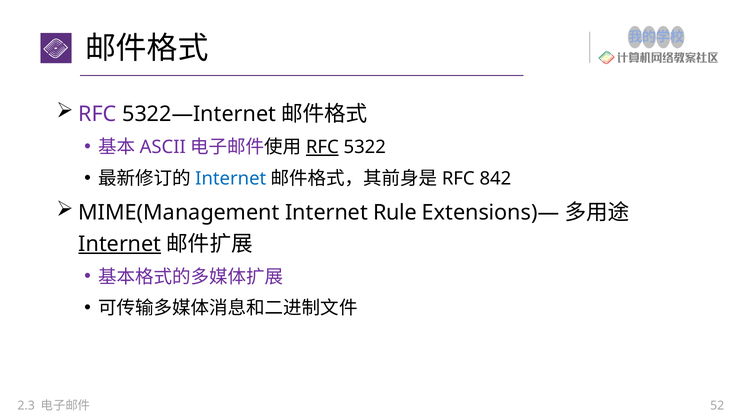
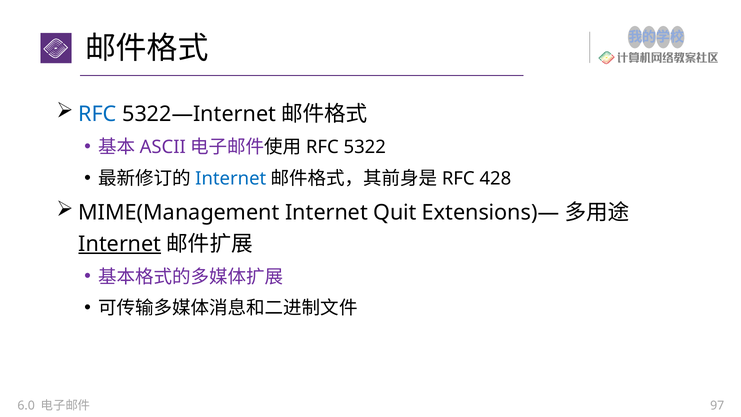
RFC at (98, 114) colour: purple -> blue
RFC at (322, 147) underline: present -> none
842: 842 -> 428
Rule: Rule -> Quit
2.3: 2.3 -> 6.0
52: 52 -> 97
